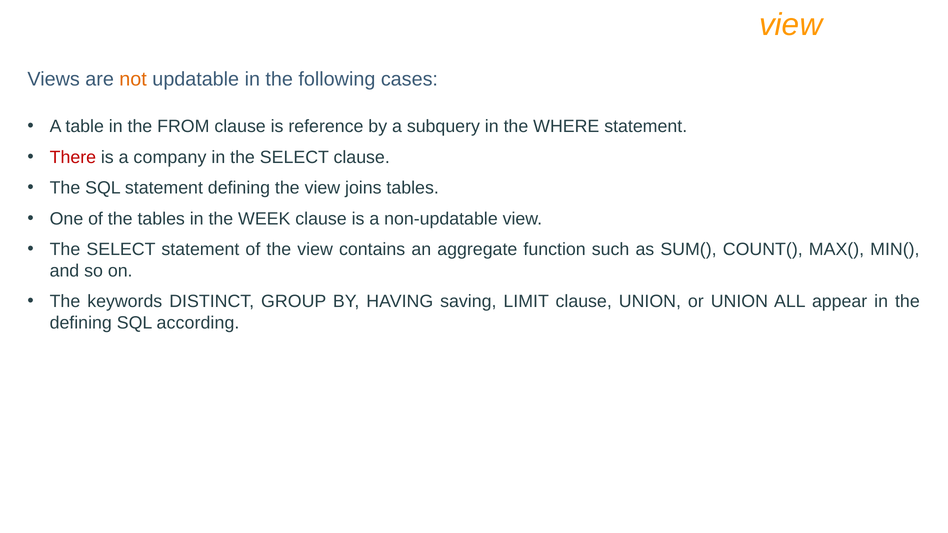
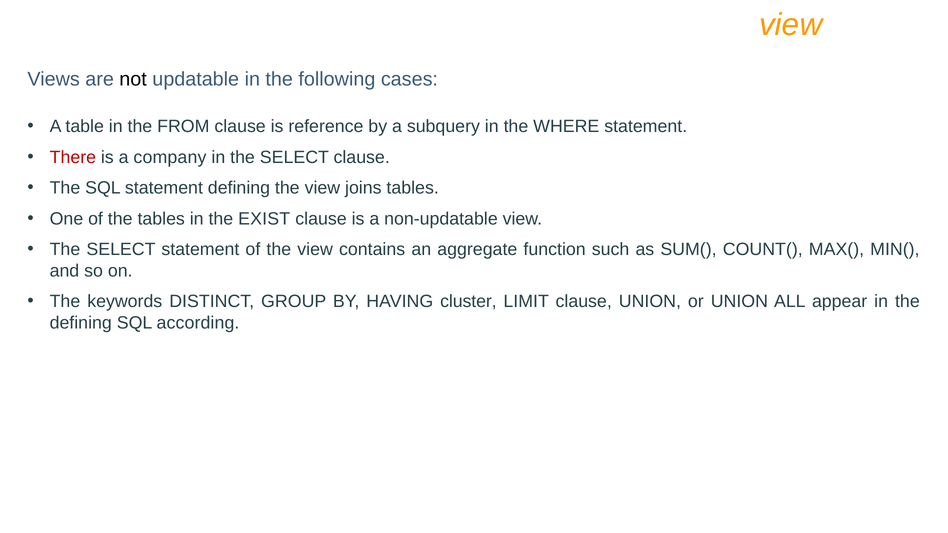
not colour: orange -> black
WEEK: WEEK -> EXIST
saving: saving -> cluster
